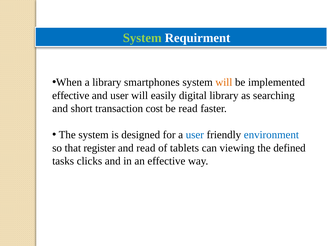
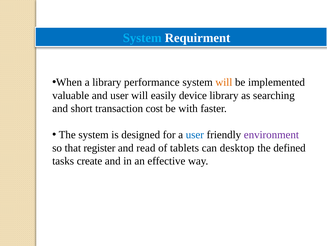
System at (142, 38) colour: light green -> light blue
smartphones: smartphones -> performance
effective at (71, 95): effective -> valuable
digital: digital -> device
be read: read -> with
environment colour: blue -> purple
viewing: viewing -> desktop
clicks: clicks -> create
